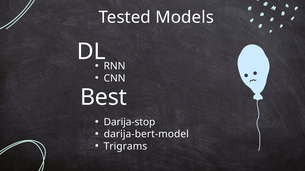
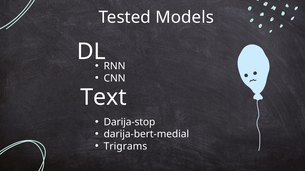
Best: Best -> Text
darija-bert-model: darija-bert-model -> darija-bert-medial
